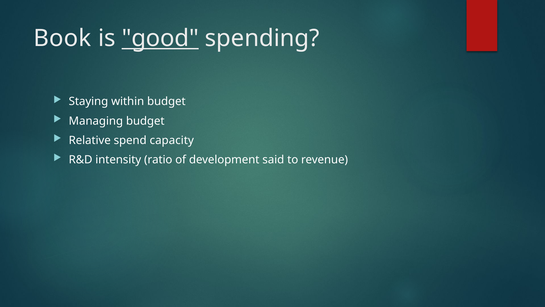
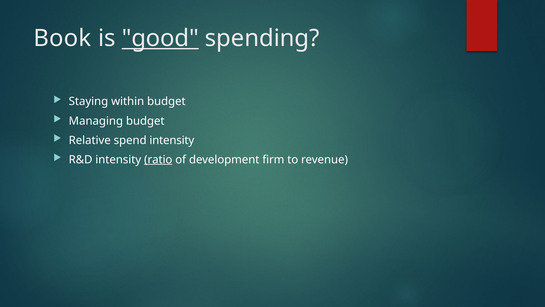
spend capacity: capacity -> intensity
ratio underline: none -> present
said: said -> firm
